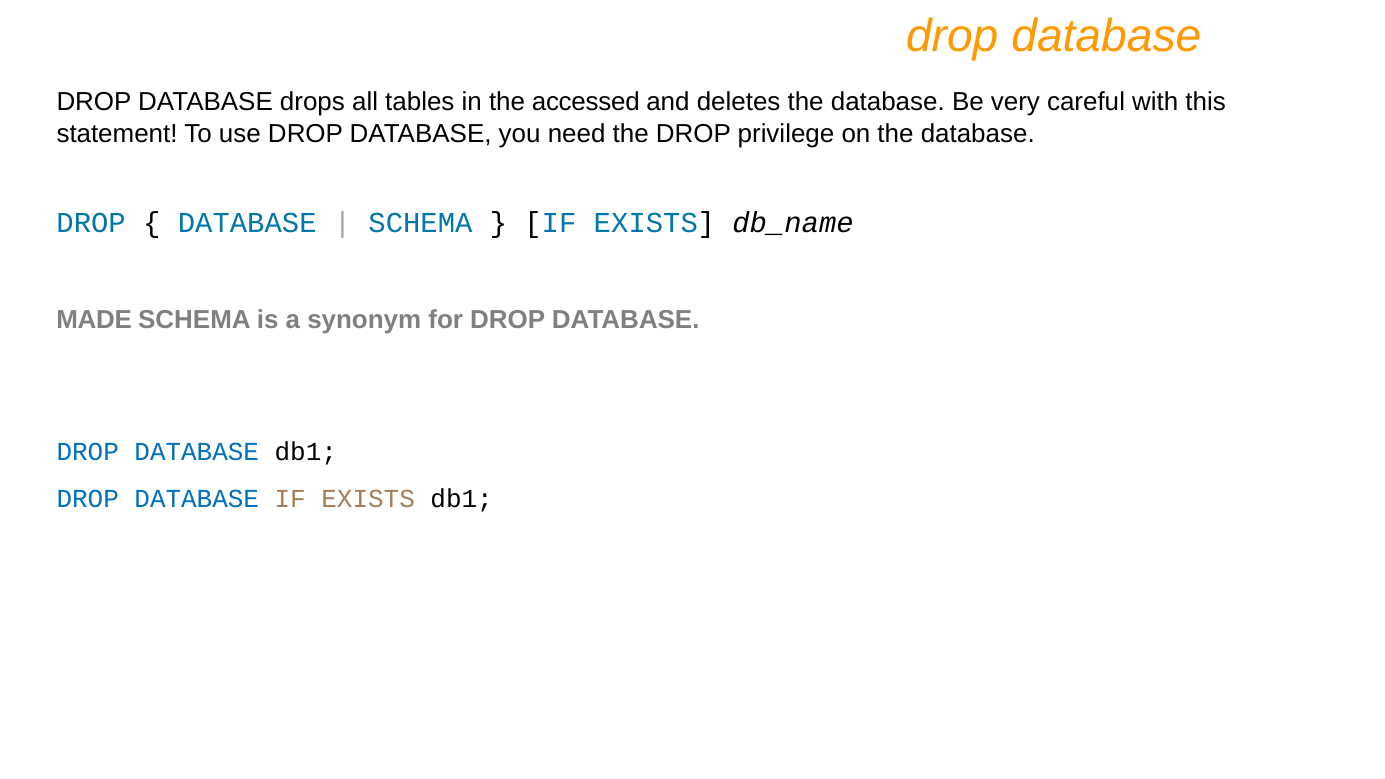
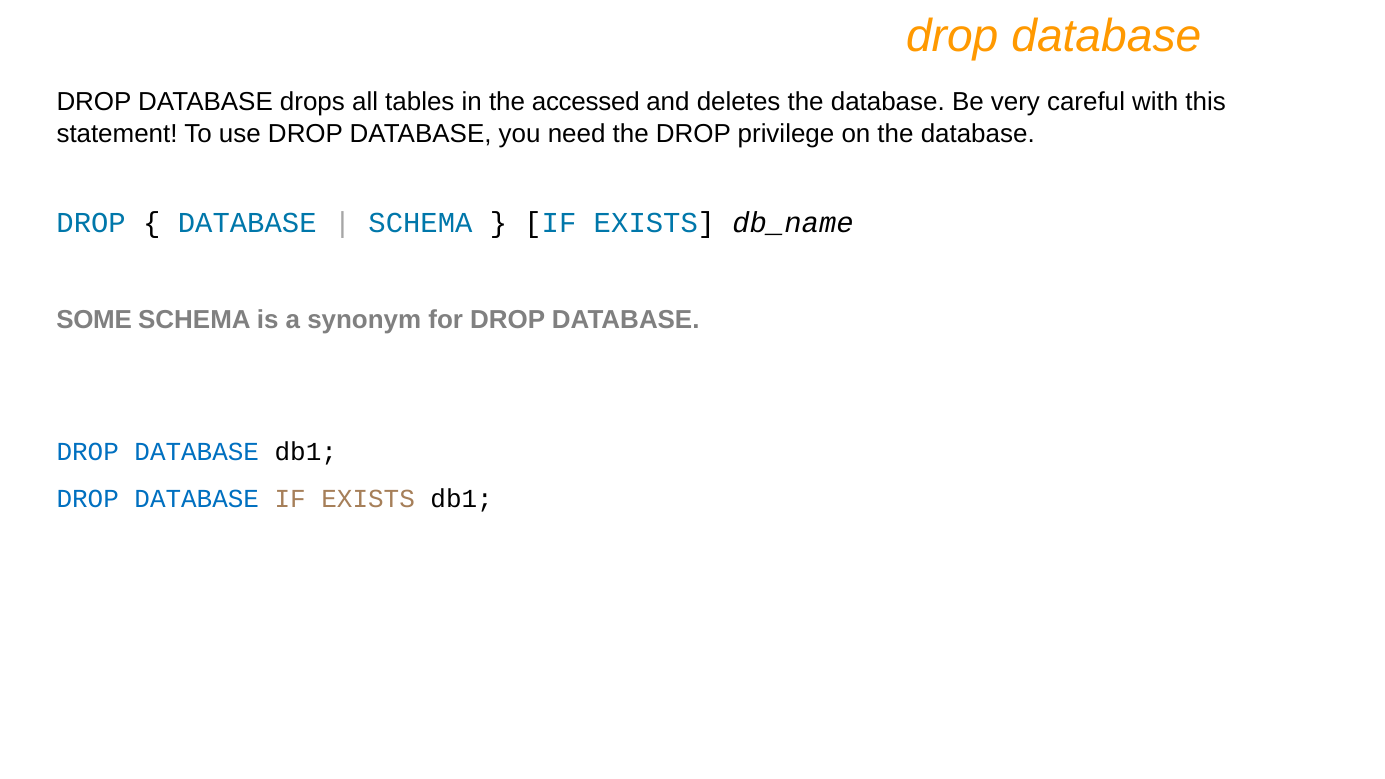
MADE: MADE -> SOME
